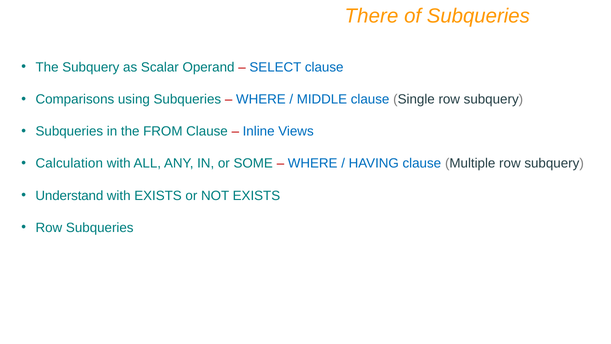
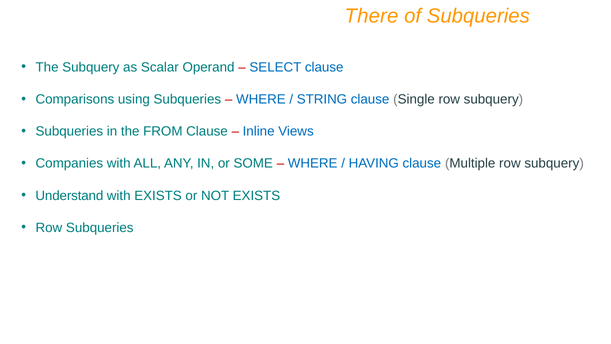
MIDDLE: MIDDLE -> STRING
Calculation: Calculation -> Companies
